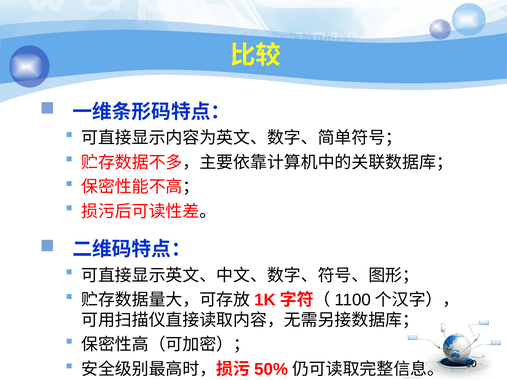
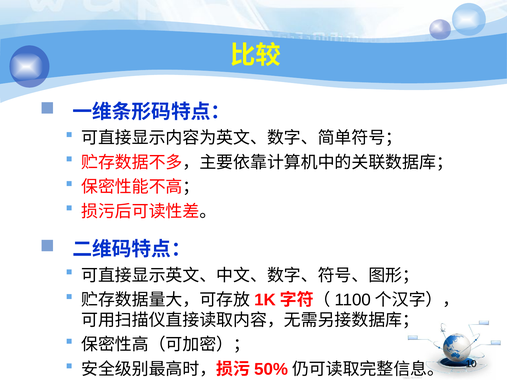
60: 60 -> 10
